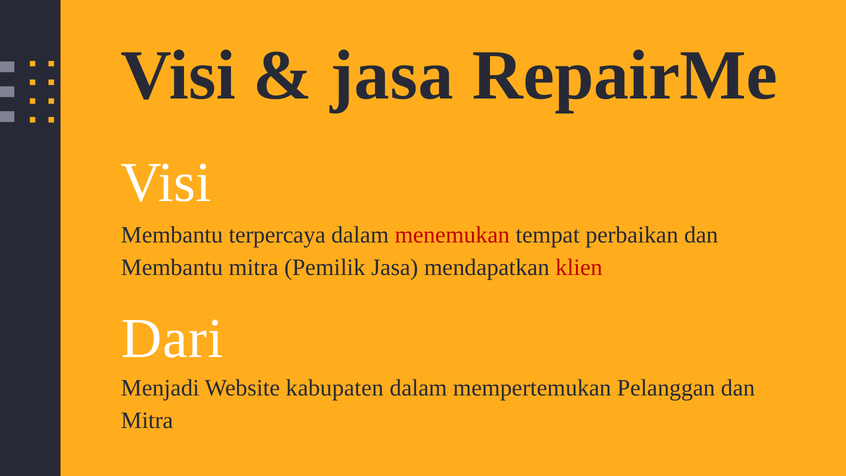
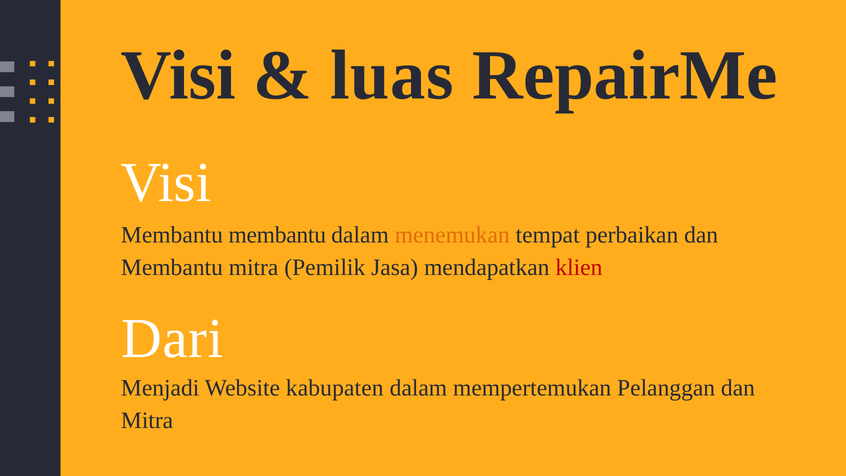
jasa at (392, 76): jasa -> luas
Membantu terpercaya: terpercaya -> membantu
menemukan colour: red -> orange
